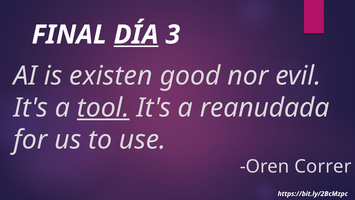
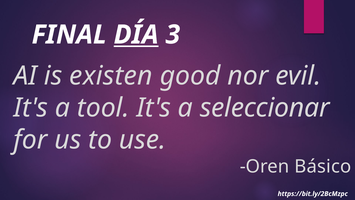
tool underline: present -> none
reanudada: reanudada -> seleccionar
Correr: Correr -> Básico
